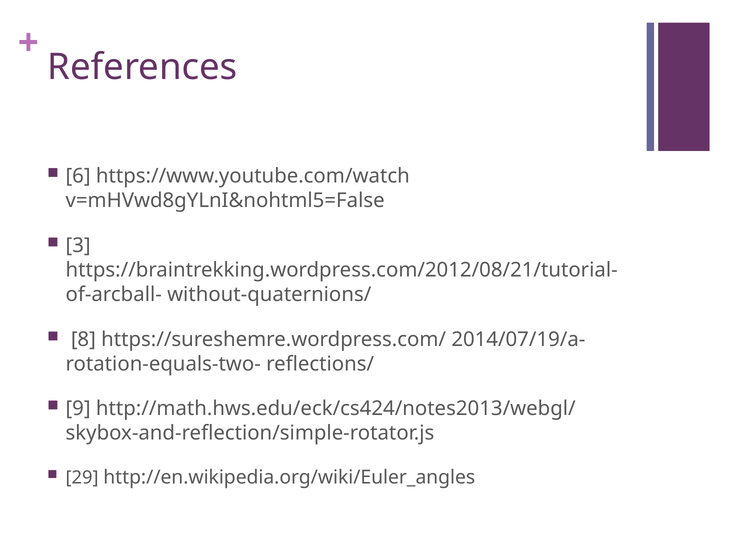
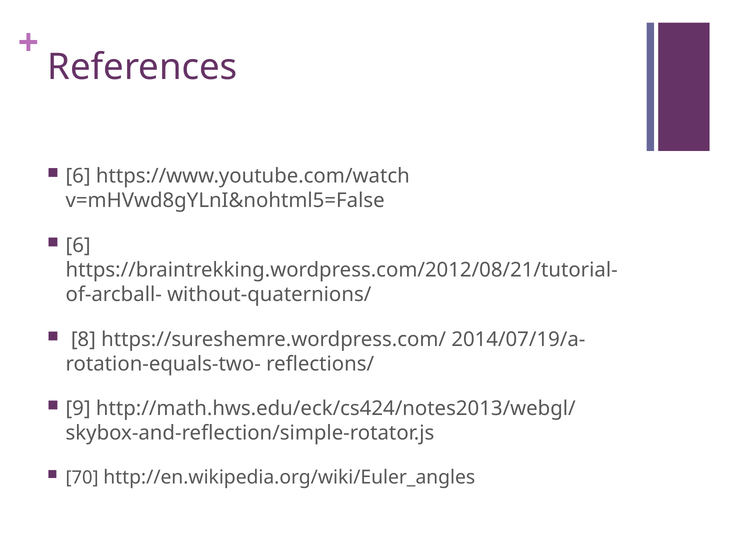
3 at (78, 245): 3 -> 6
29: 29 -> 70
